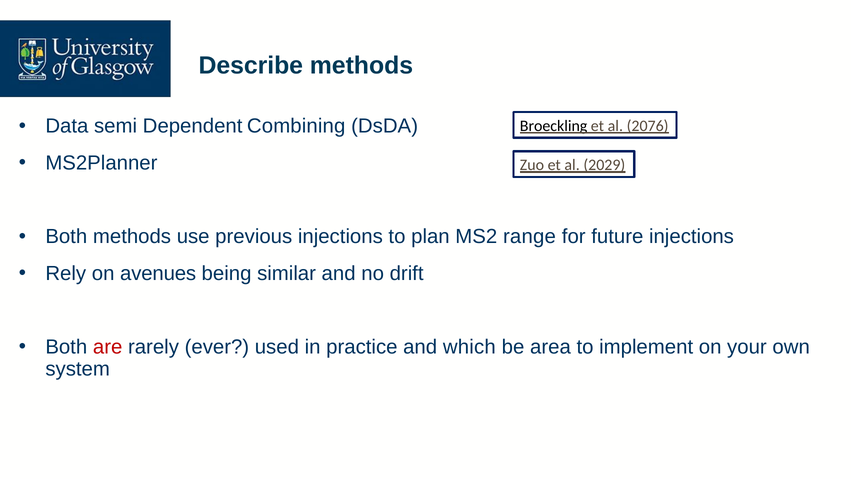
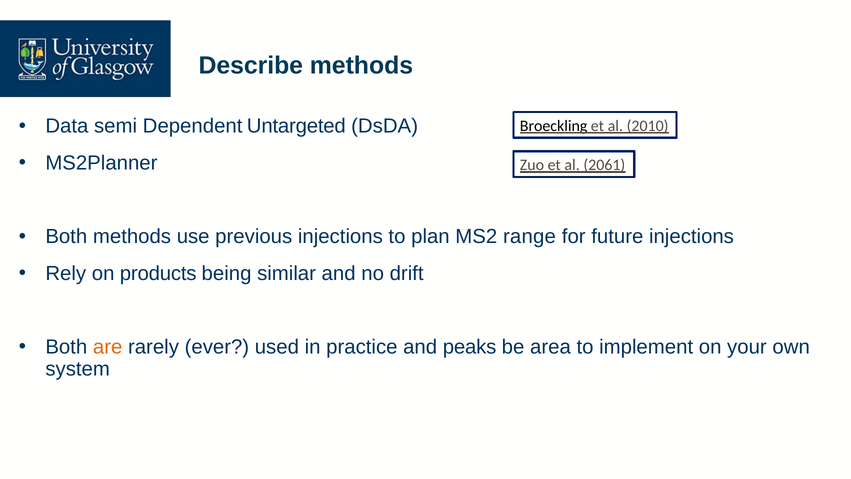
Combining: Combining -> Untargeted
2076: 2076 -> 2010
2029: 2029 -> 2061
avenues: avenues -> products
are colour: red -> orange
which: which -> peaks
